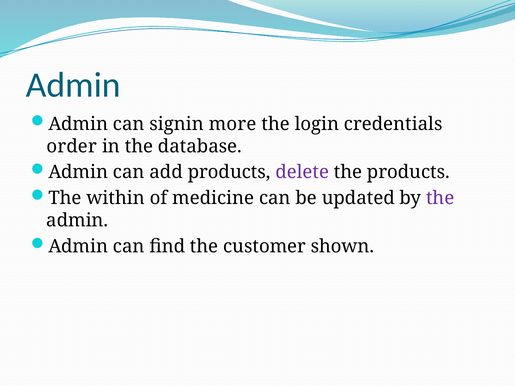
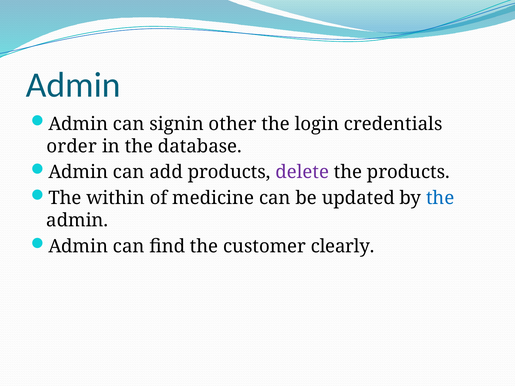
more: more -> other
the at (440, 198) colour: purple -> blue
shown: shown -> clearly
